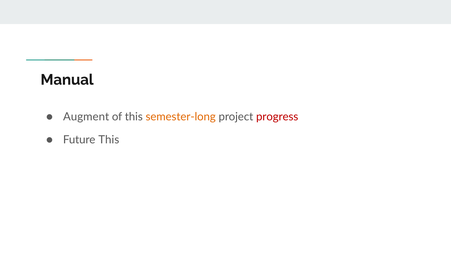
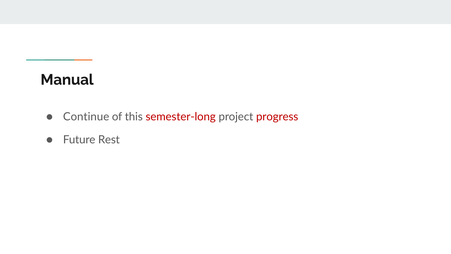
Augment: Augment -> Continue
semester-long colour: orange -> red
Future This: This -> Rest
